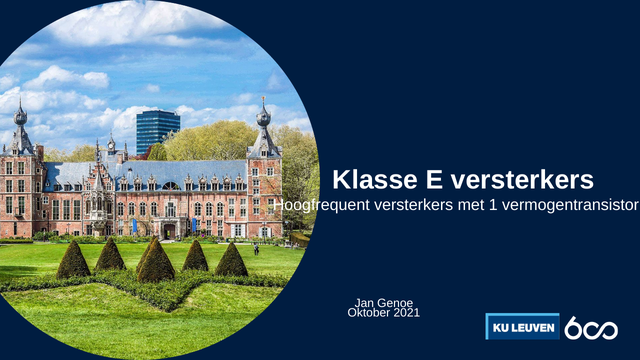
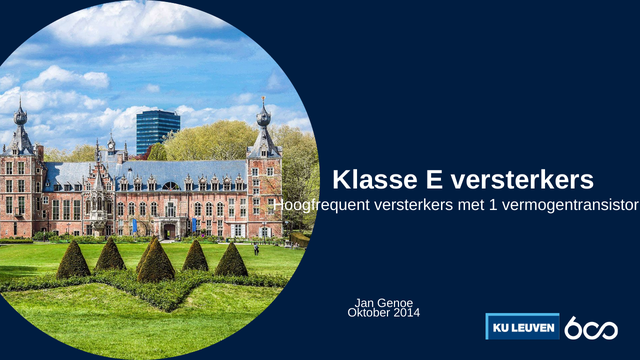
2021: 2021 -> 2014
